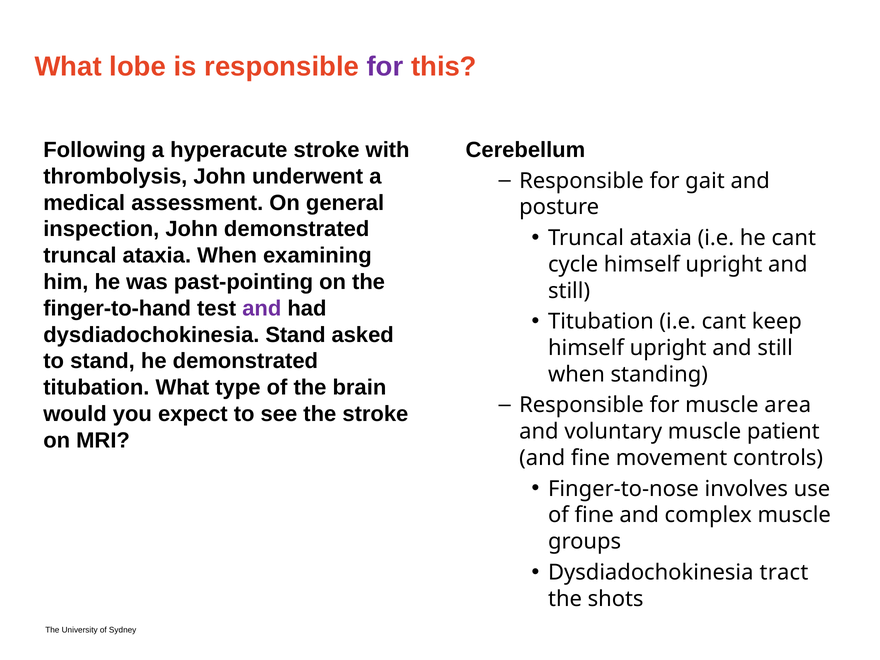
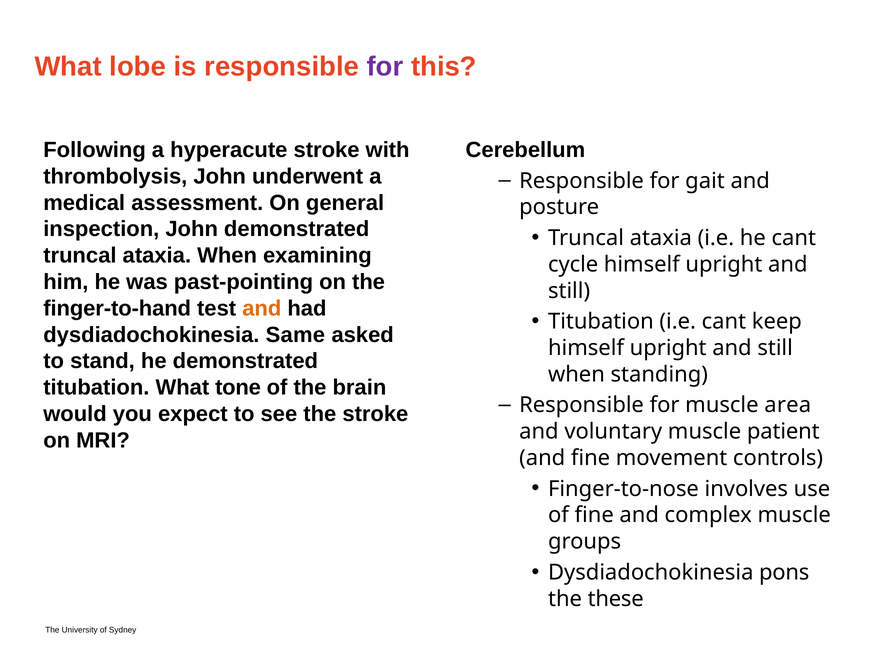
and at (262, 308) colour: purple -> orange
dysdiadochokinesia Stand: Stand -> Same
type: type -> tone
tract: tract -> pons
shots: shots -> these
